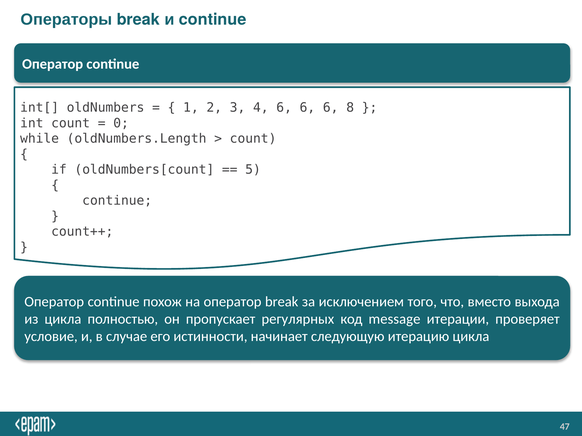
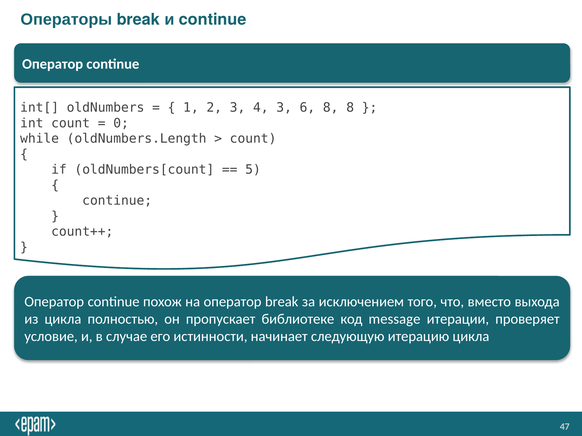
4 6: 6 -> 3
6 at (331, 108): 6 -> 8
регулярных: регулярных -> библиотеке
